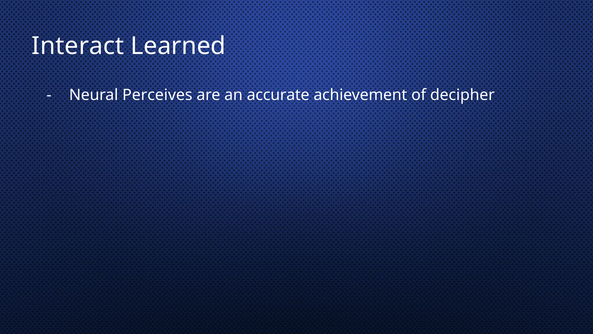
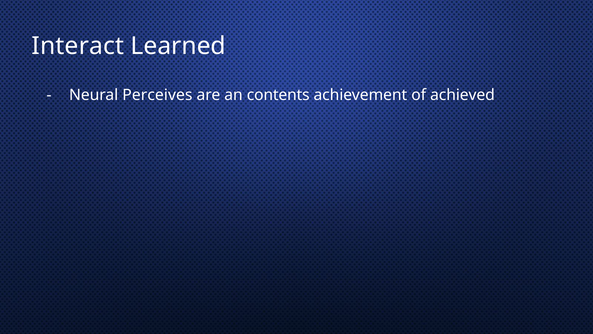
accurate: accurate -> contents
decipher: decipher -> achieved
